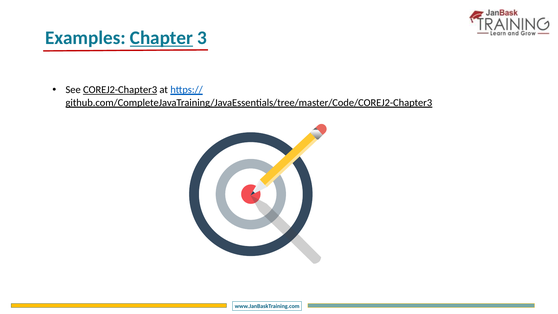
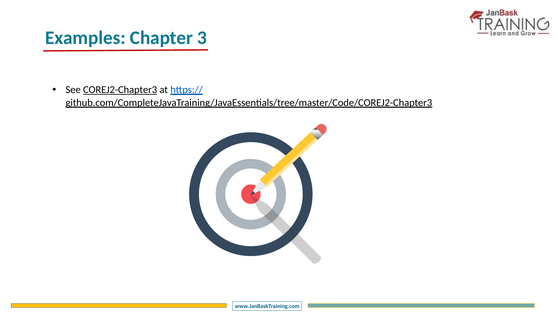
Chapter underline: present -> none
